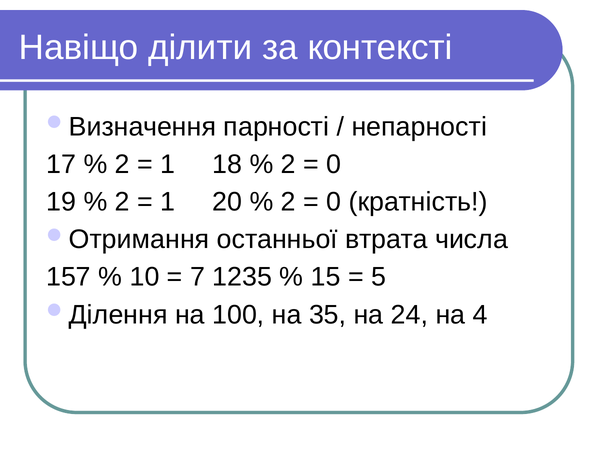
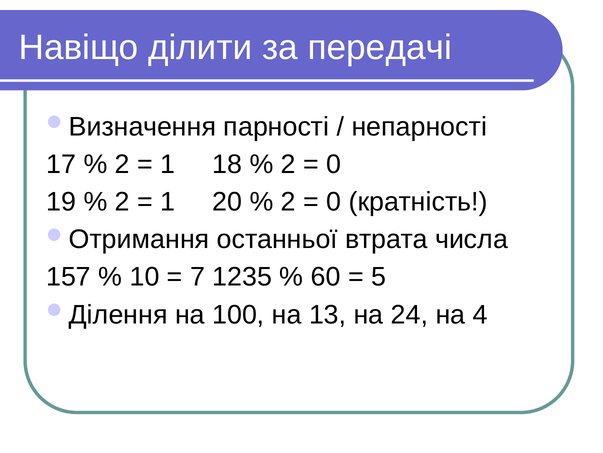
контексті: контексті -> передачі
15: 15 -> 60
35: 35 -> 13
